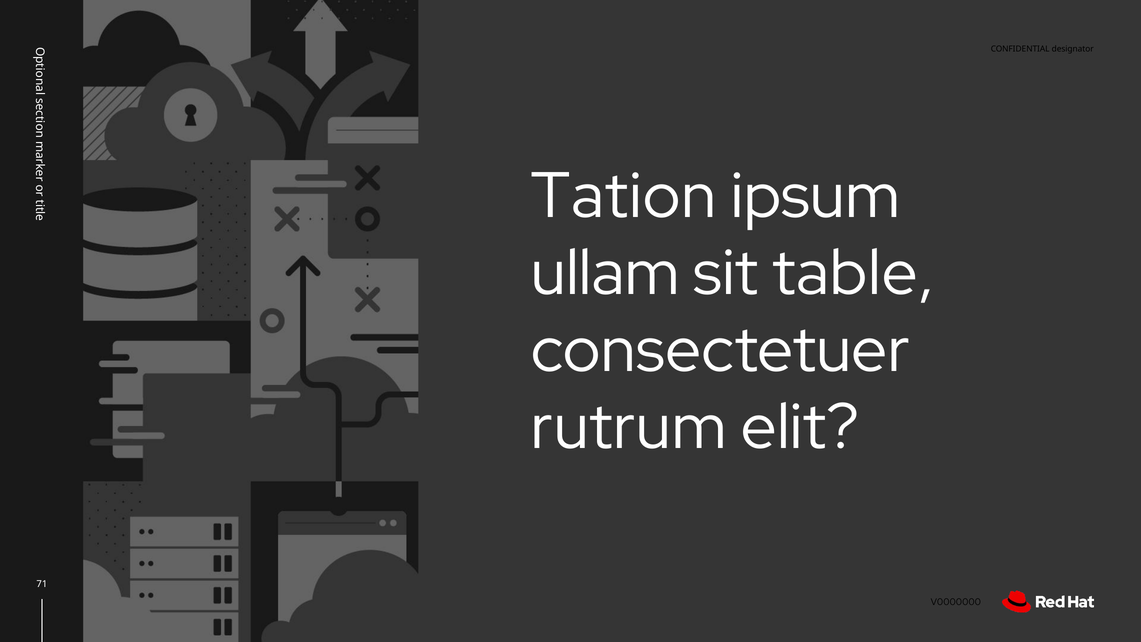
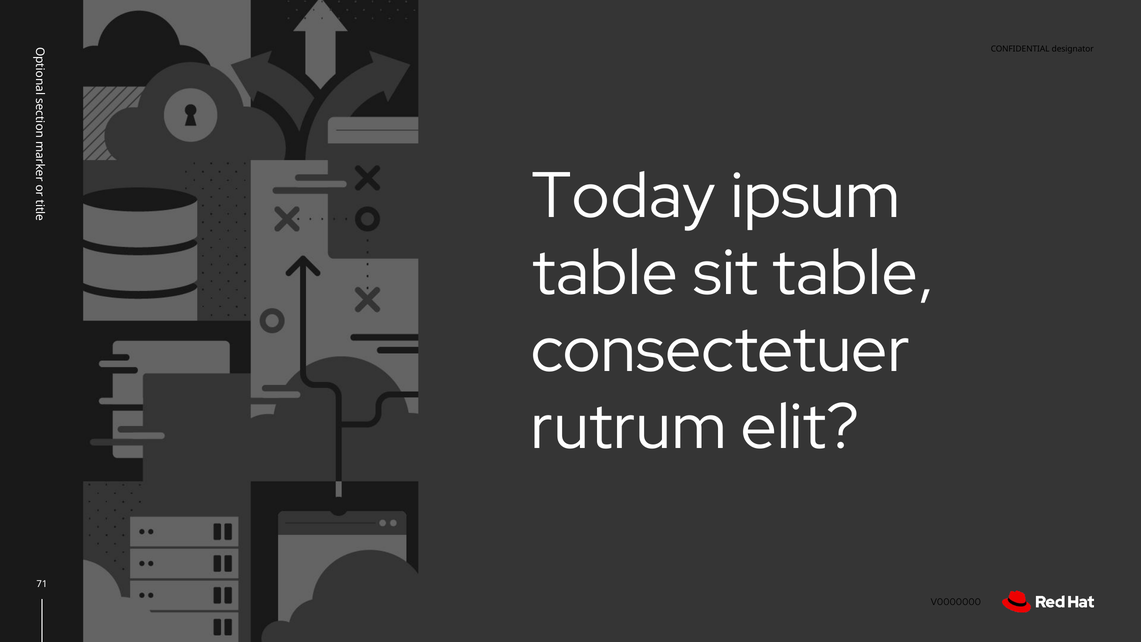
Tation: Tation -> Today
ullam at (605, 273): ullam -> table
